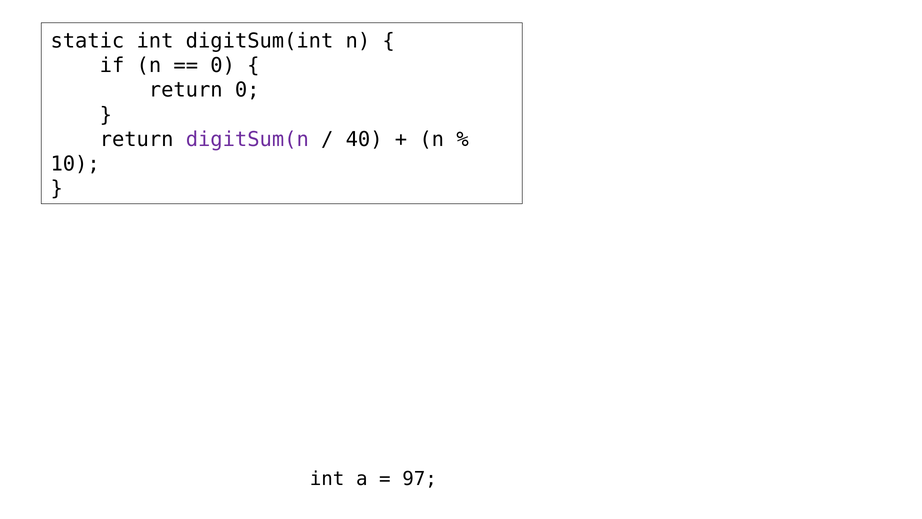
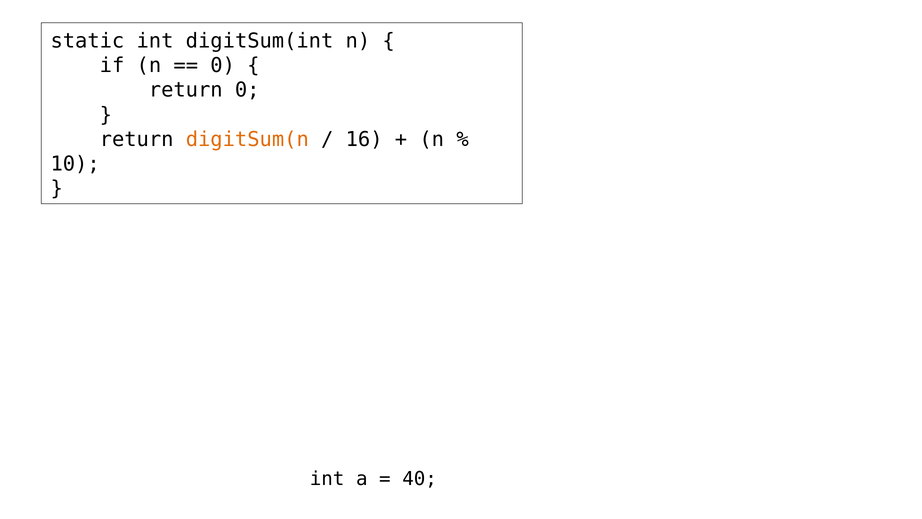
digitSum(n colour: purple -> orange
40: 40 -> 16
97: 97 -> 40
